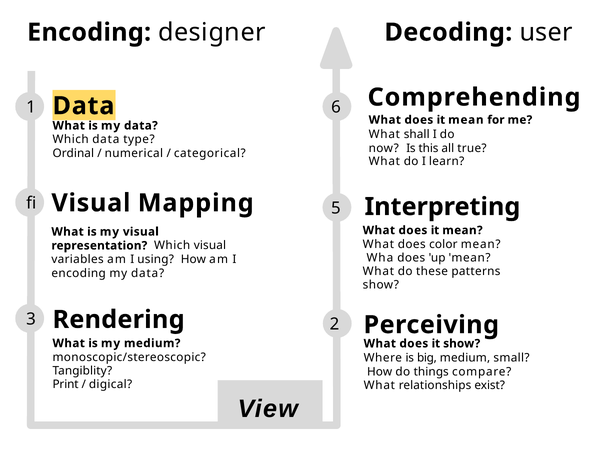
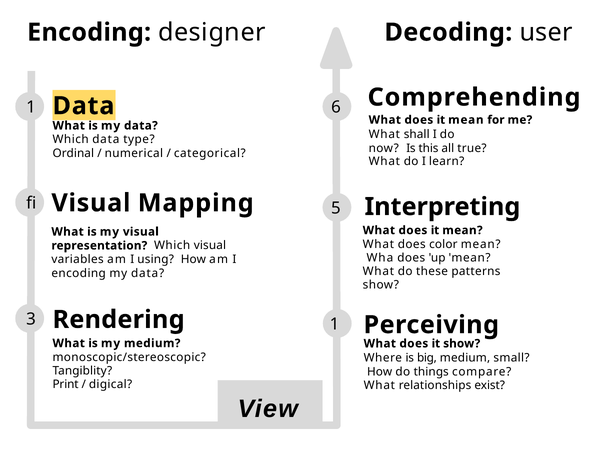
3 2: 2 -> 1
